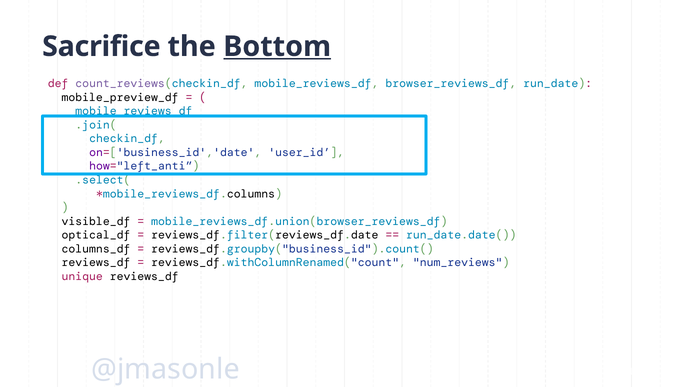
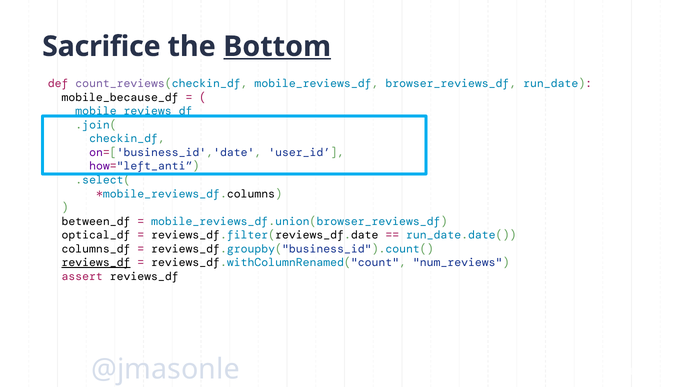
mobile_preview_df: mobile_preview_df -> mobile_because_df
visible_df: visible_df -> between_df
reviews_df at (96, 263) underline: none -> present
unique: unique -> assert
